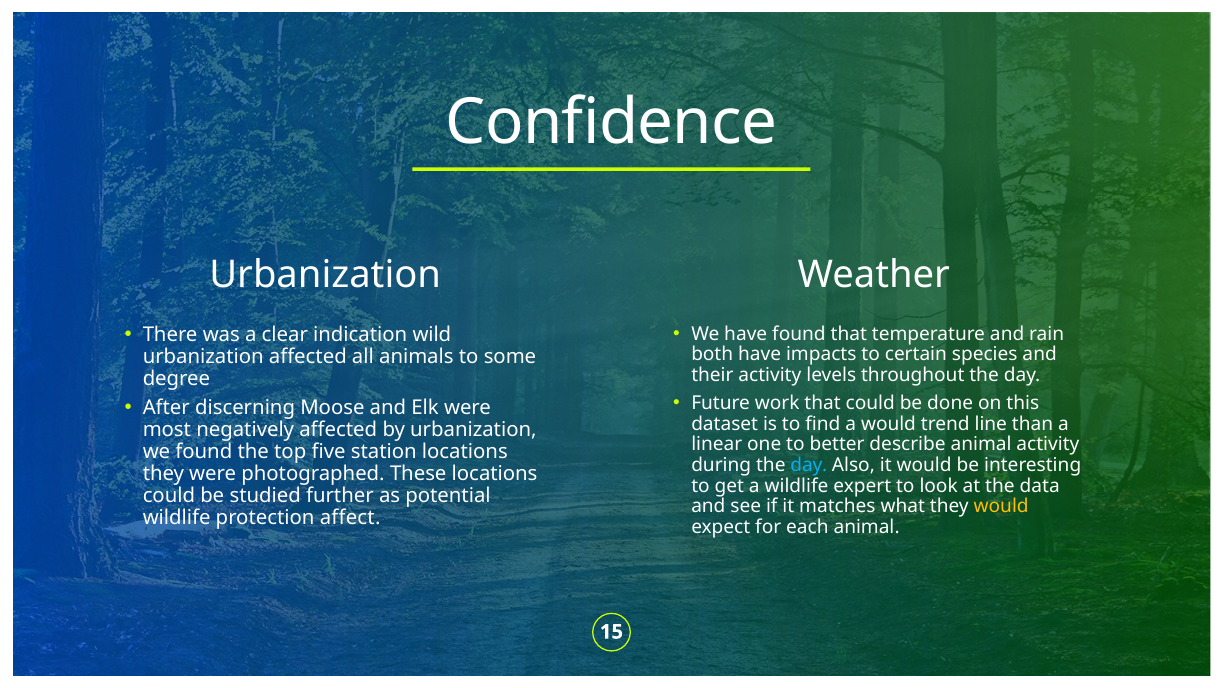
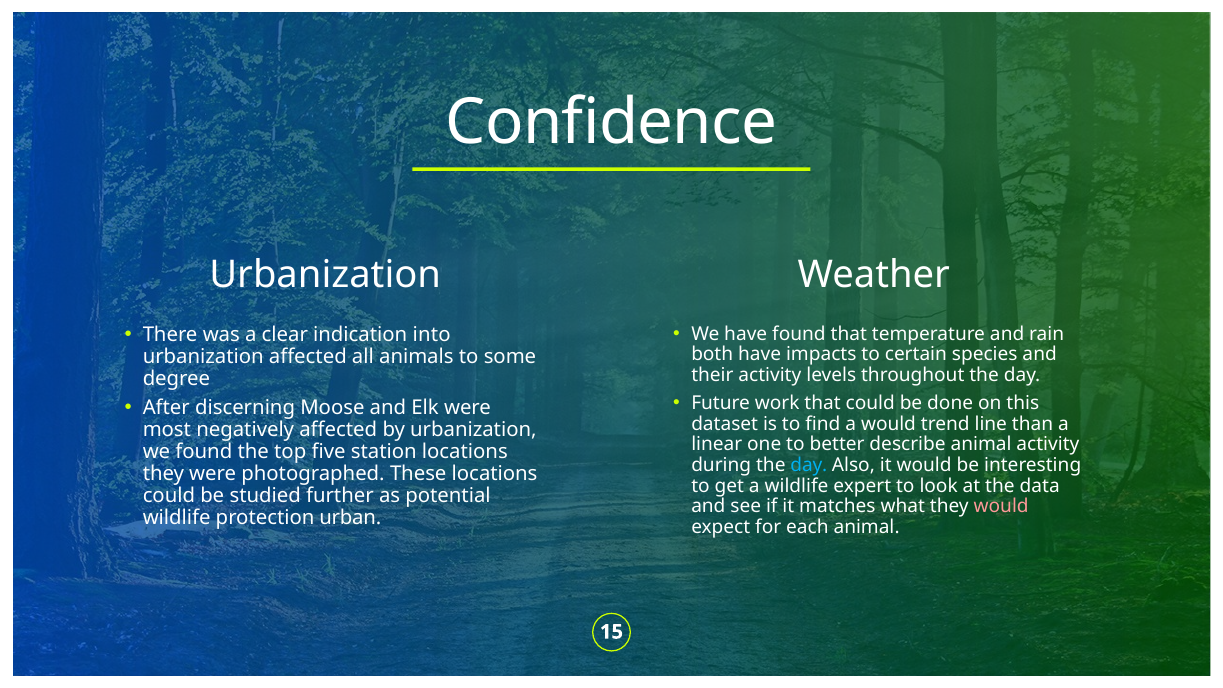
wild: wild -> into
would at (1001, 507) colour: yellow -> pink
affect: affect -> urban
